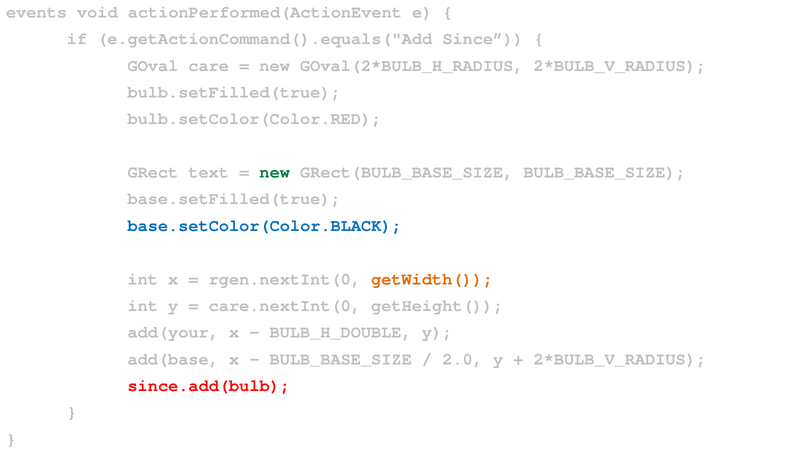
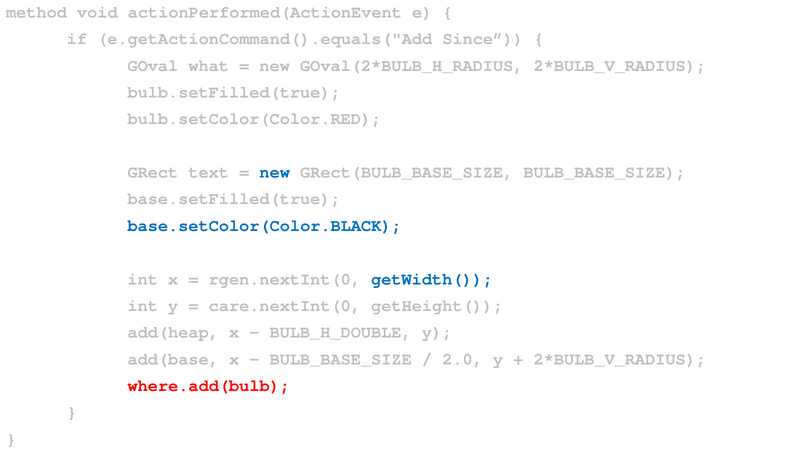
events: events -> method
care: care -> what
new at (275, 172) colour: green -> blue
getWidth( colour: orange -> blue
add(your: add(your -> add(heap
since.add(bulb: since.add(bulb -> where.add(bulb
